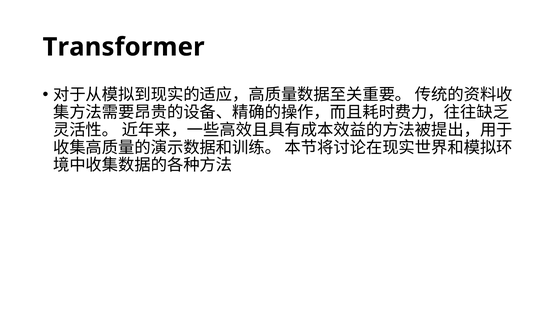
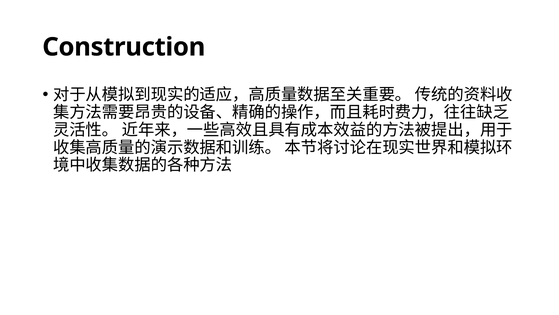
Transformer: Transformer -> Construction
